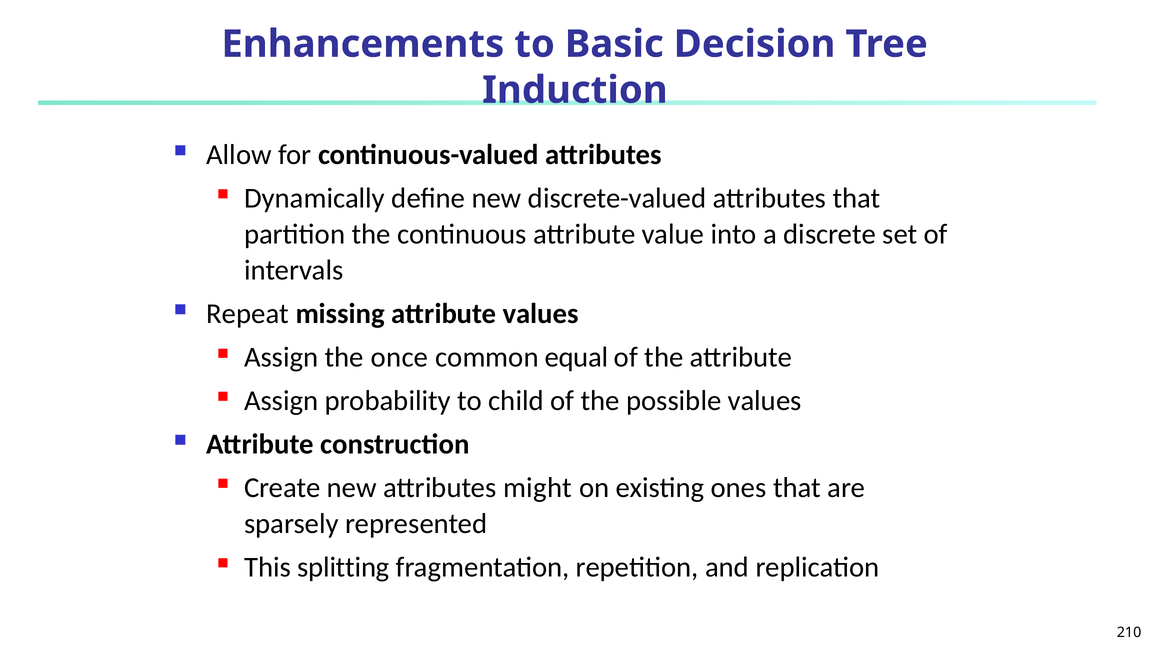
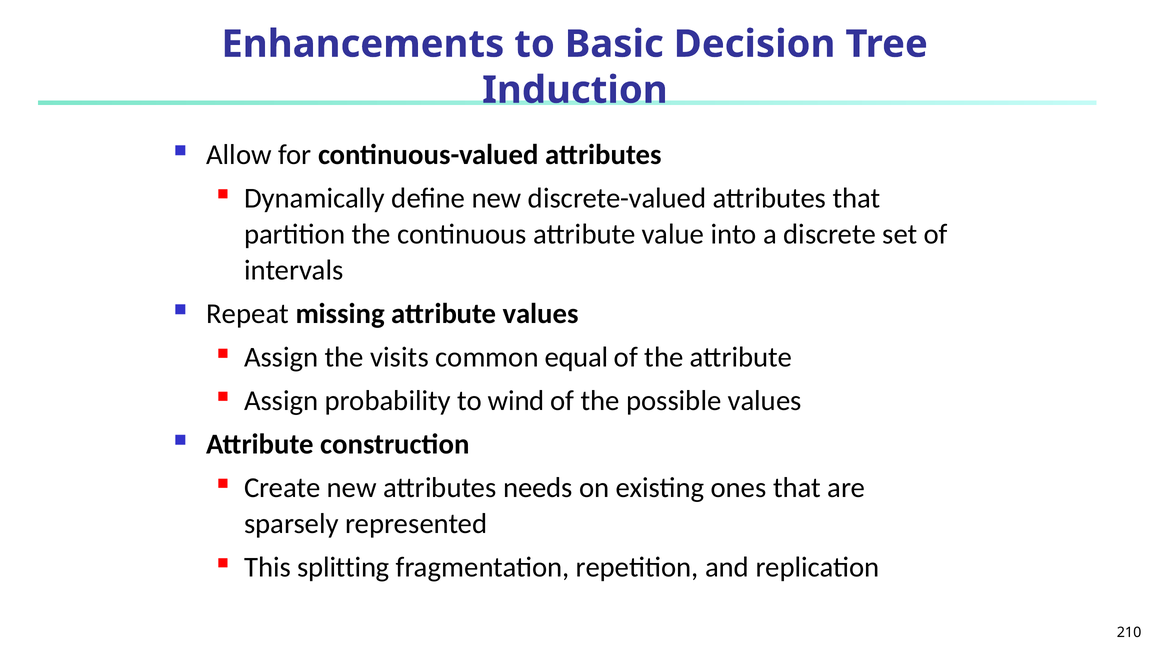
once: once -> visits
child: child -> wind
might: might -> needs
